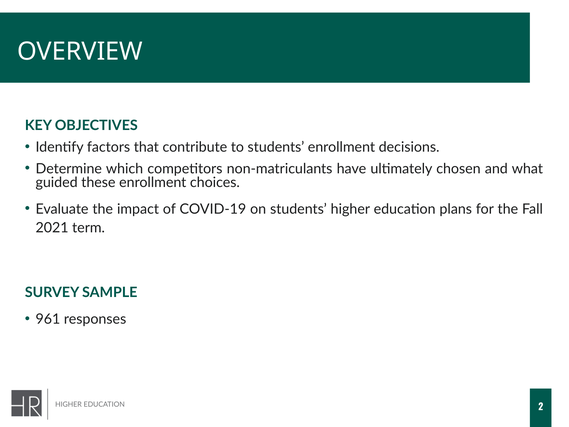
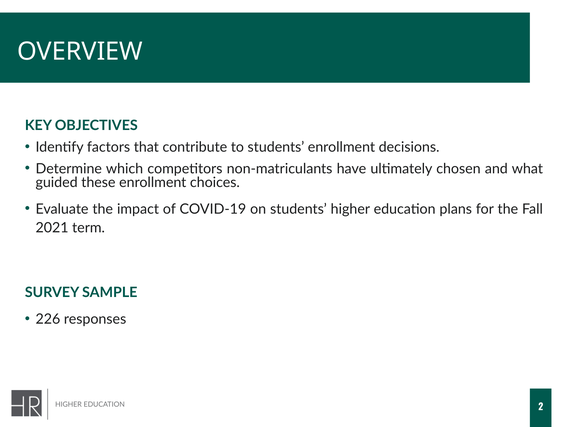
961: 961 -> 226
